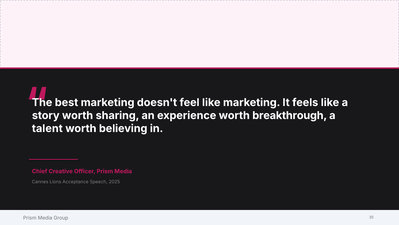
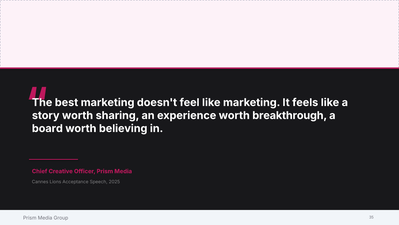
talent: talent -> board
